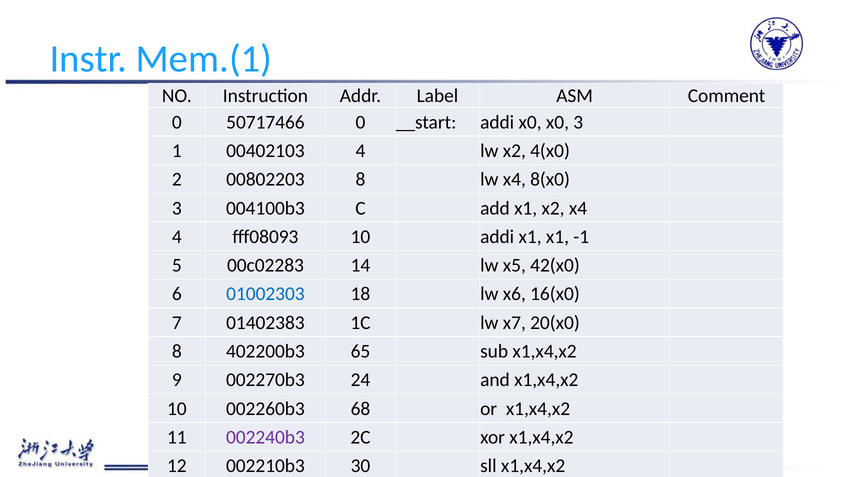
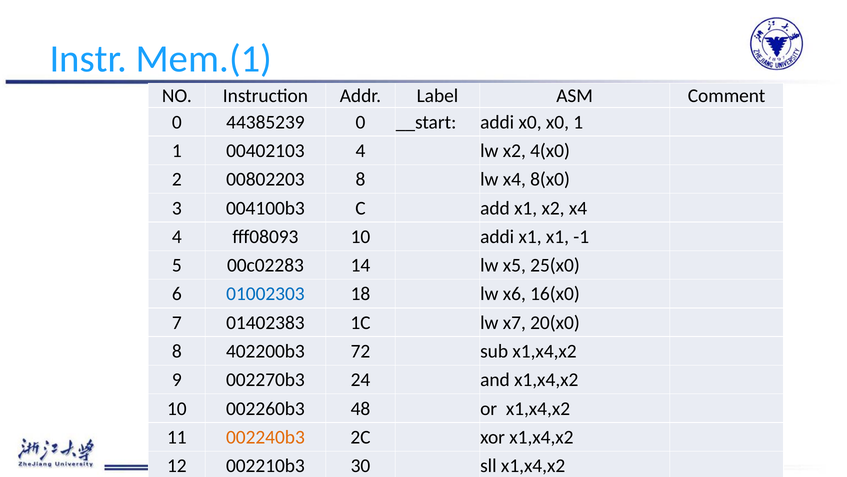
50717466: 50717466 -> 44385239
x0 3: 3 -> 1
42(x0: 42(x0 -> 25(x0
65: 65 -> 72
68: 68 -> 48
002240b3 colour: purple -> orange
